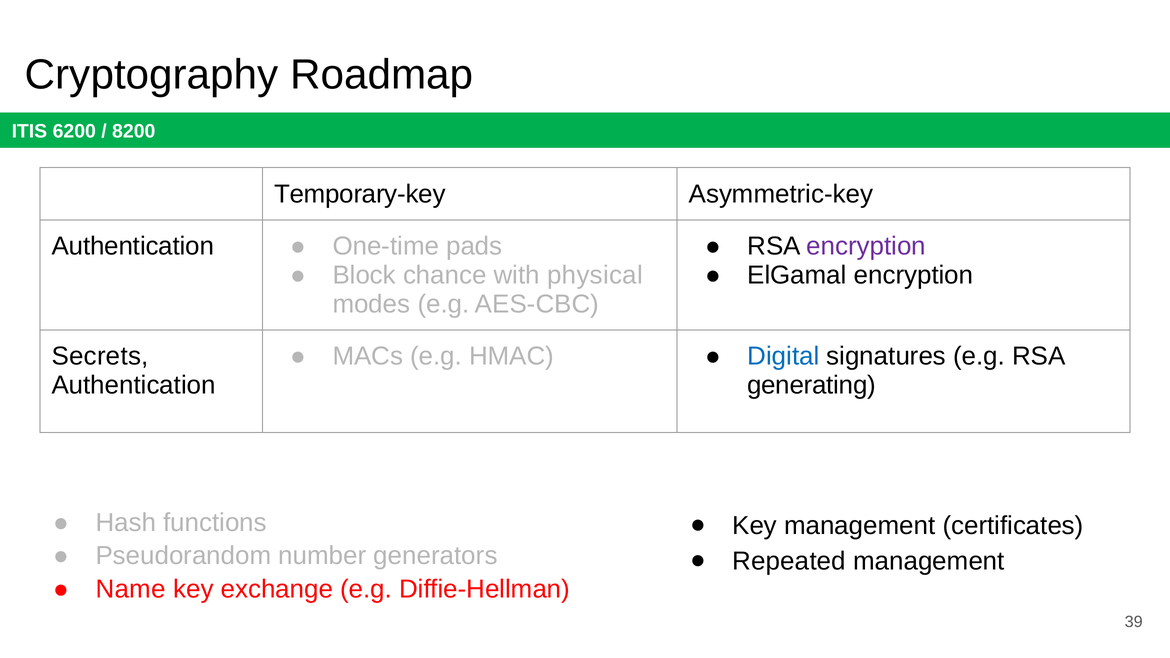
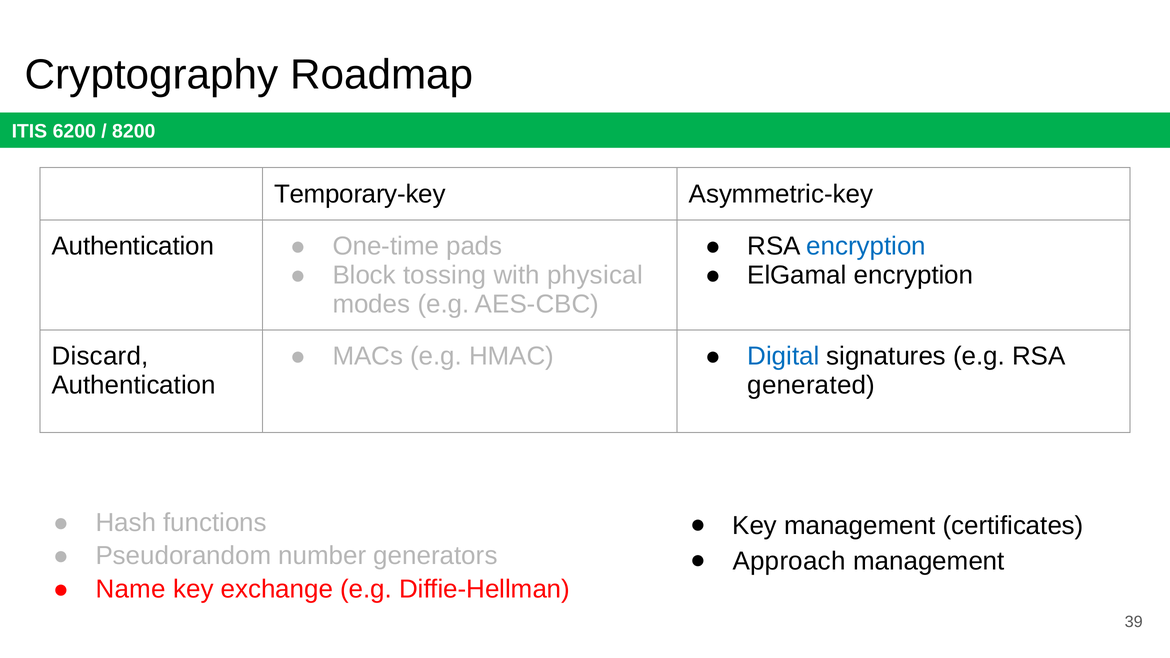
encryption at (866, 246) colour: purple -> blue
chance: chance -> tossing
Secrets: Secrets -> Discard
generating: generating -> generated
Repeated: Repeated -> Approach
